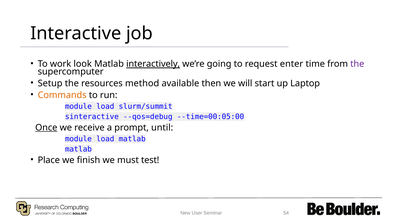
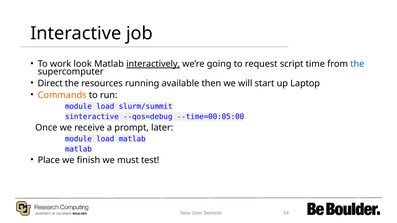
enter: enter -> script
the at (357, 64) colour: purple -> blue
Setup: Setup -> Direct
method: method -> running
Once underline: present -> none
until: until -> later
